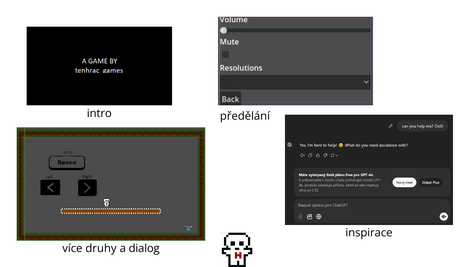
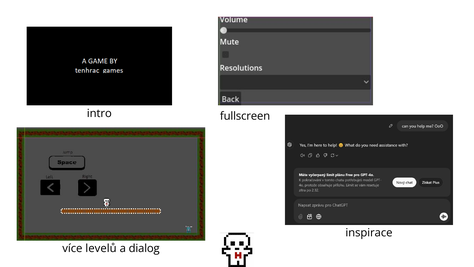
předělání: předělání -> fullscreen
druhy: druhy -> levelů
